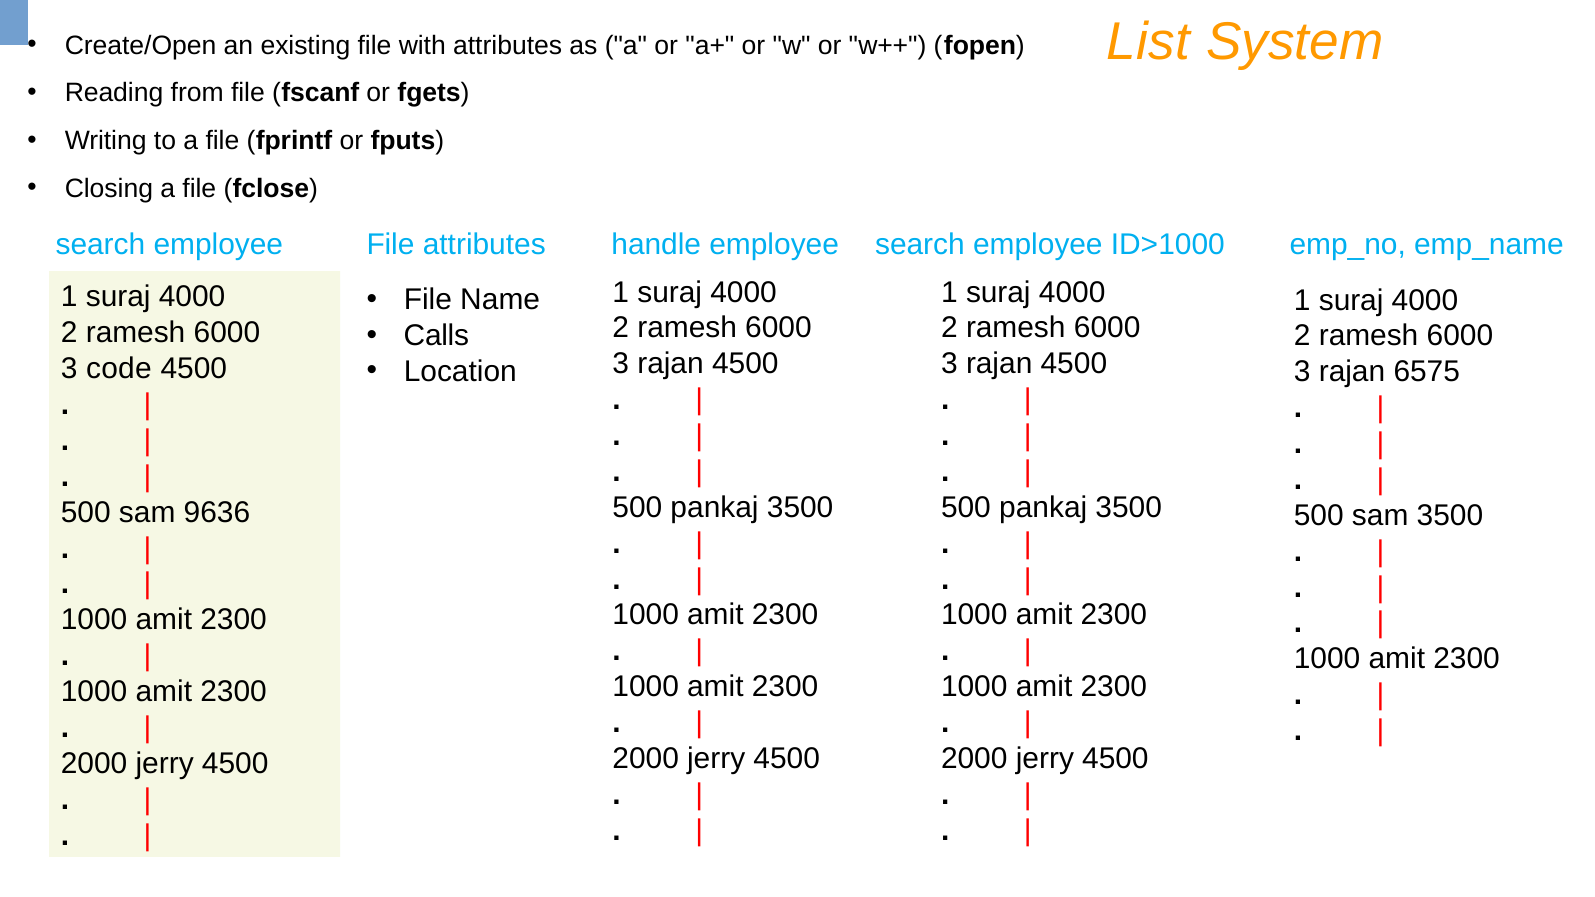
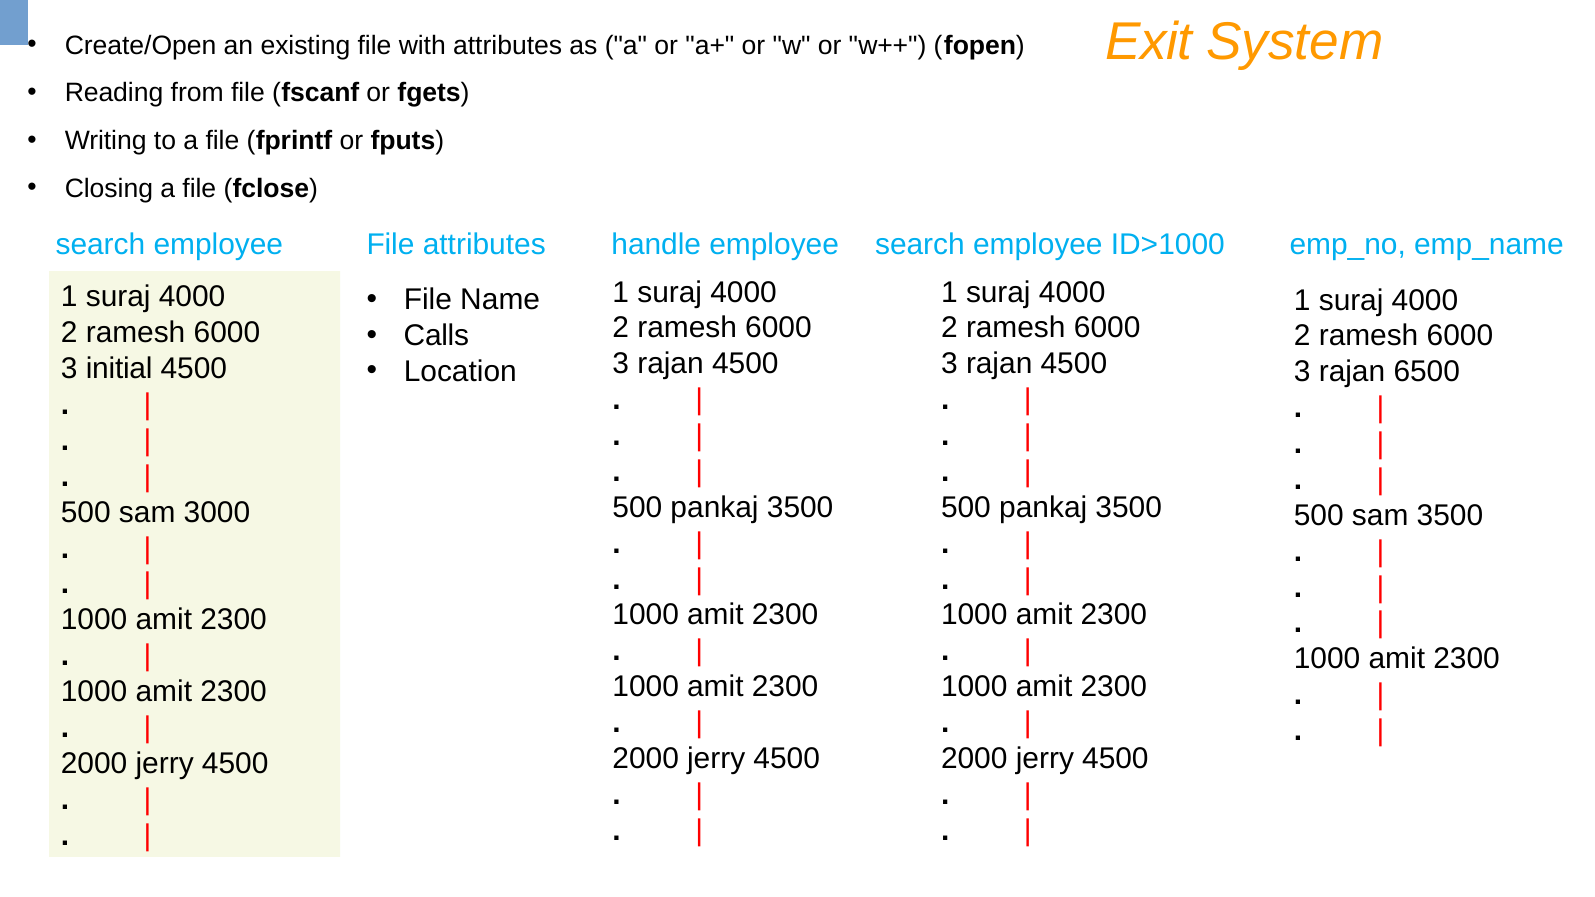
List: List -> Exit
code: code -> initial
6575: 6575 -> 6500
9636: 9636 -> 3000
